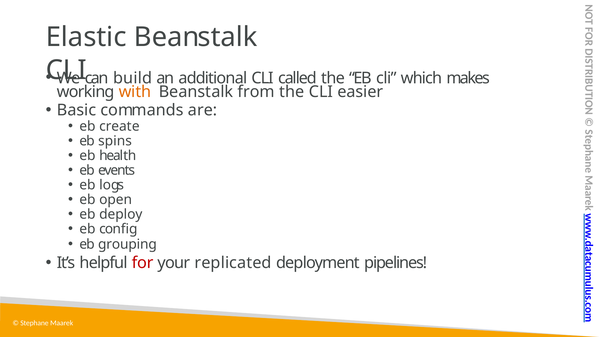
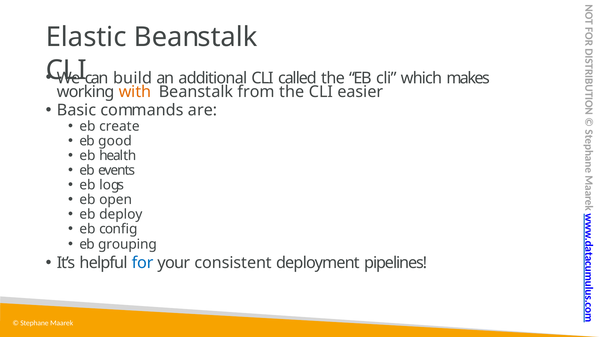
spins: spins -> good
for colour: red -> blue
replicated: replicated -> consistent
